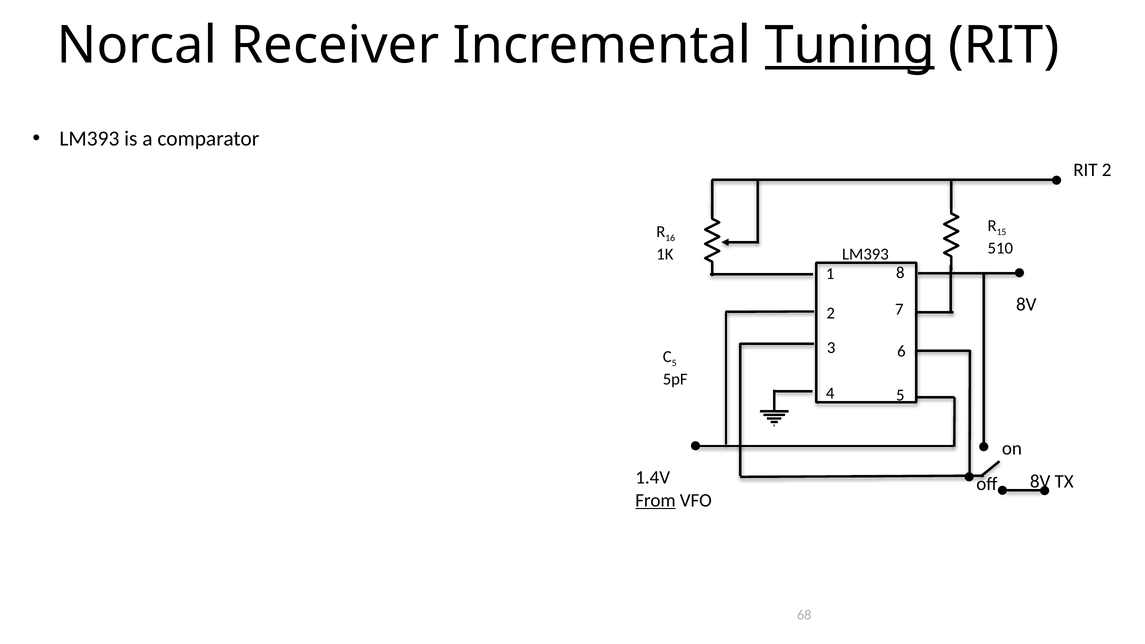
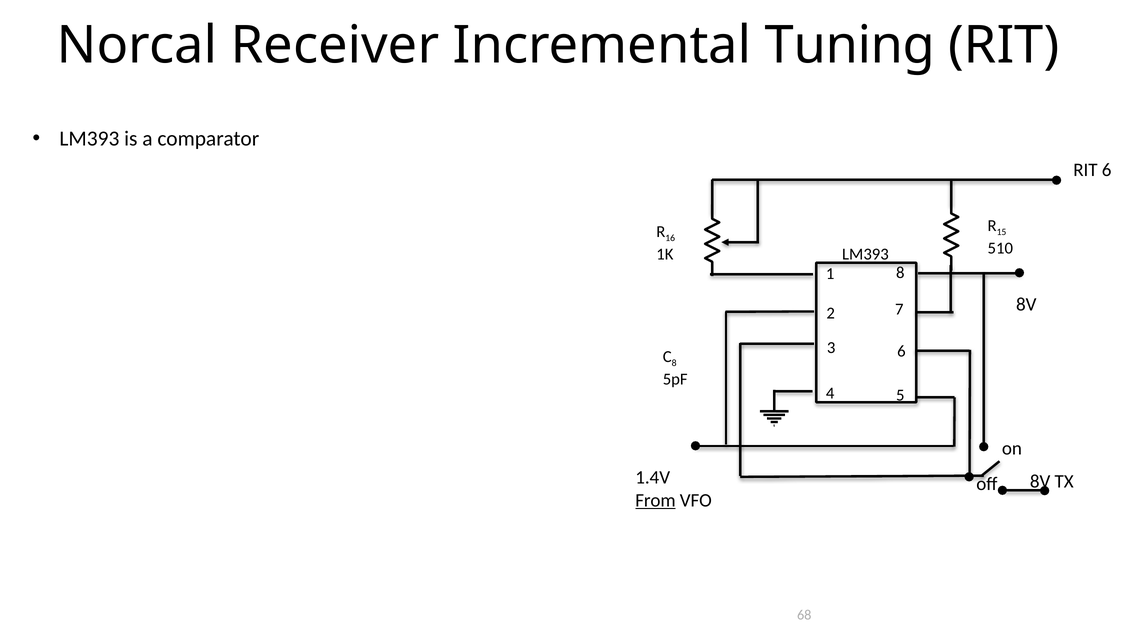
Tuning underline: present -> none
RIT 2: 2 -> 6
5 at (674, 363): 5 -> 8
